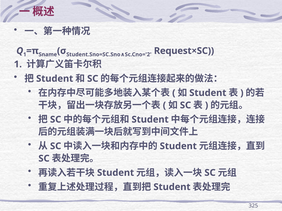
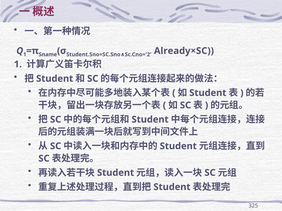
Request×SC: Request×SC -> Already×SC
